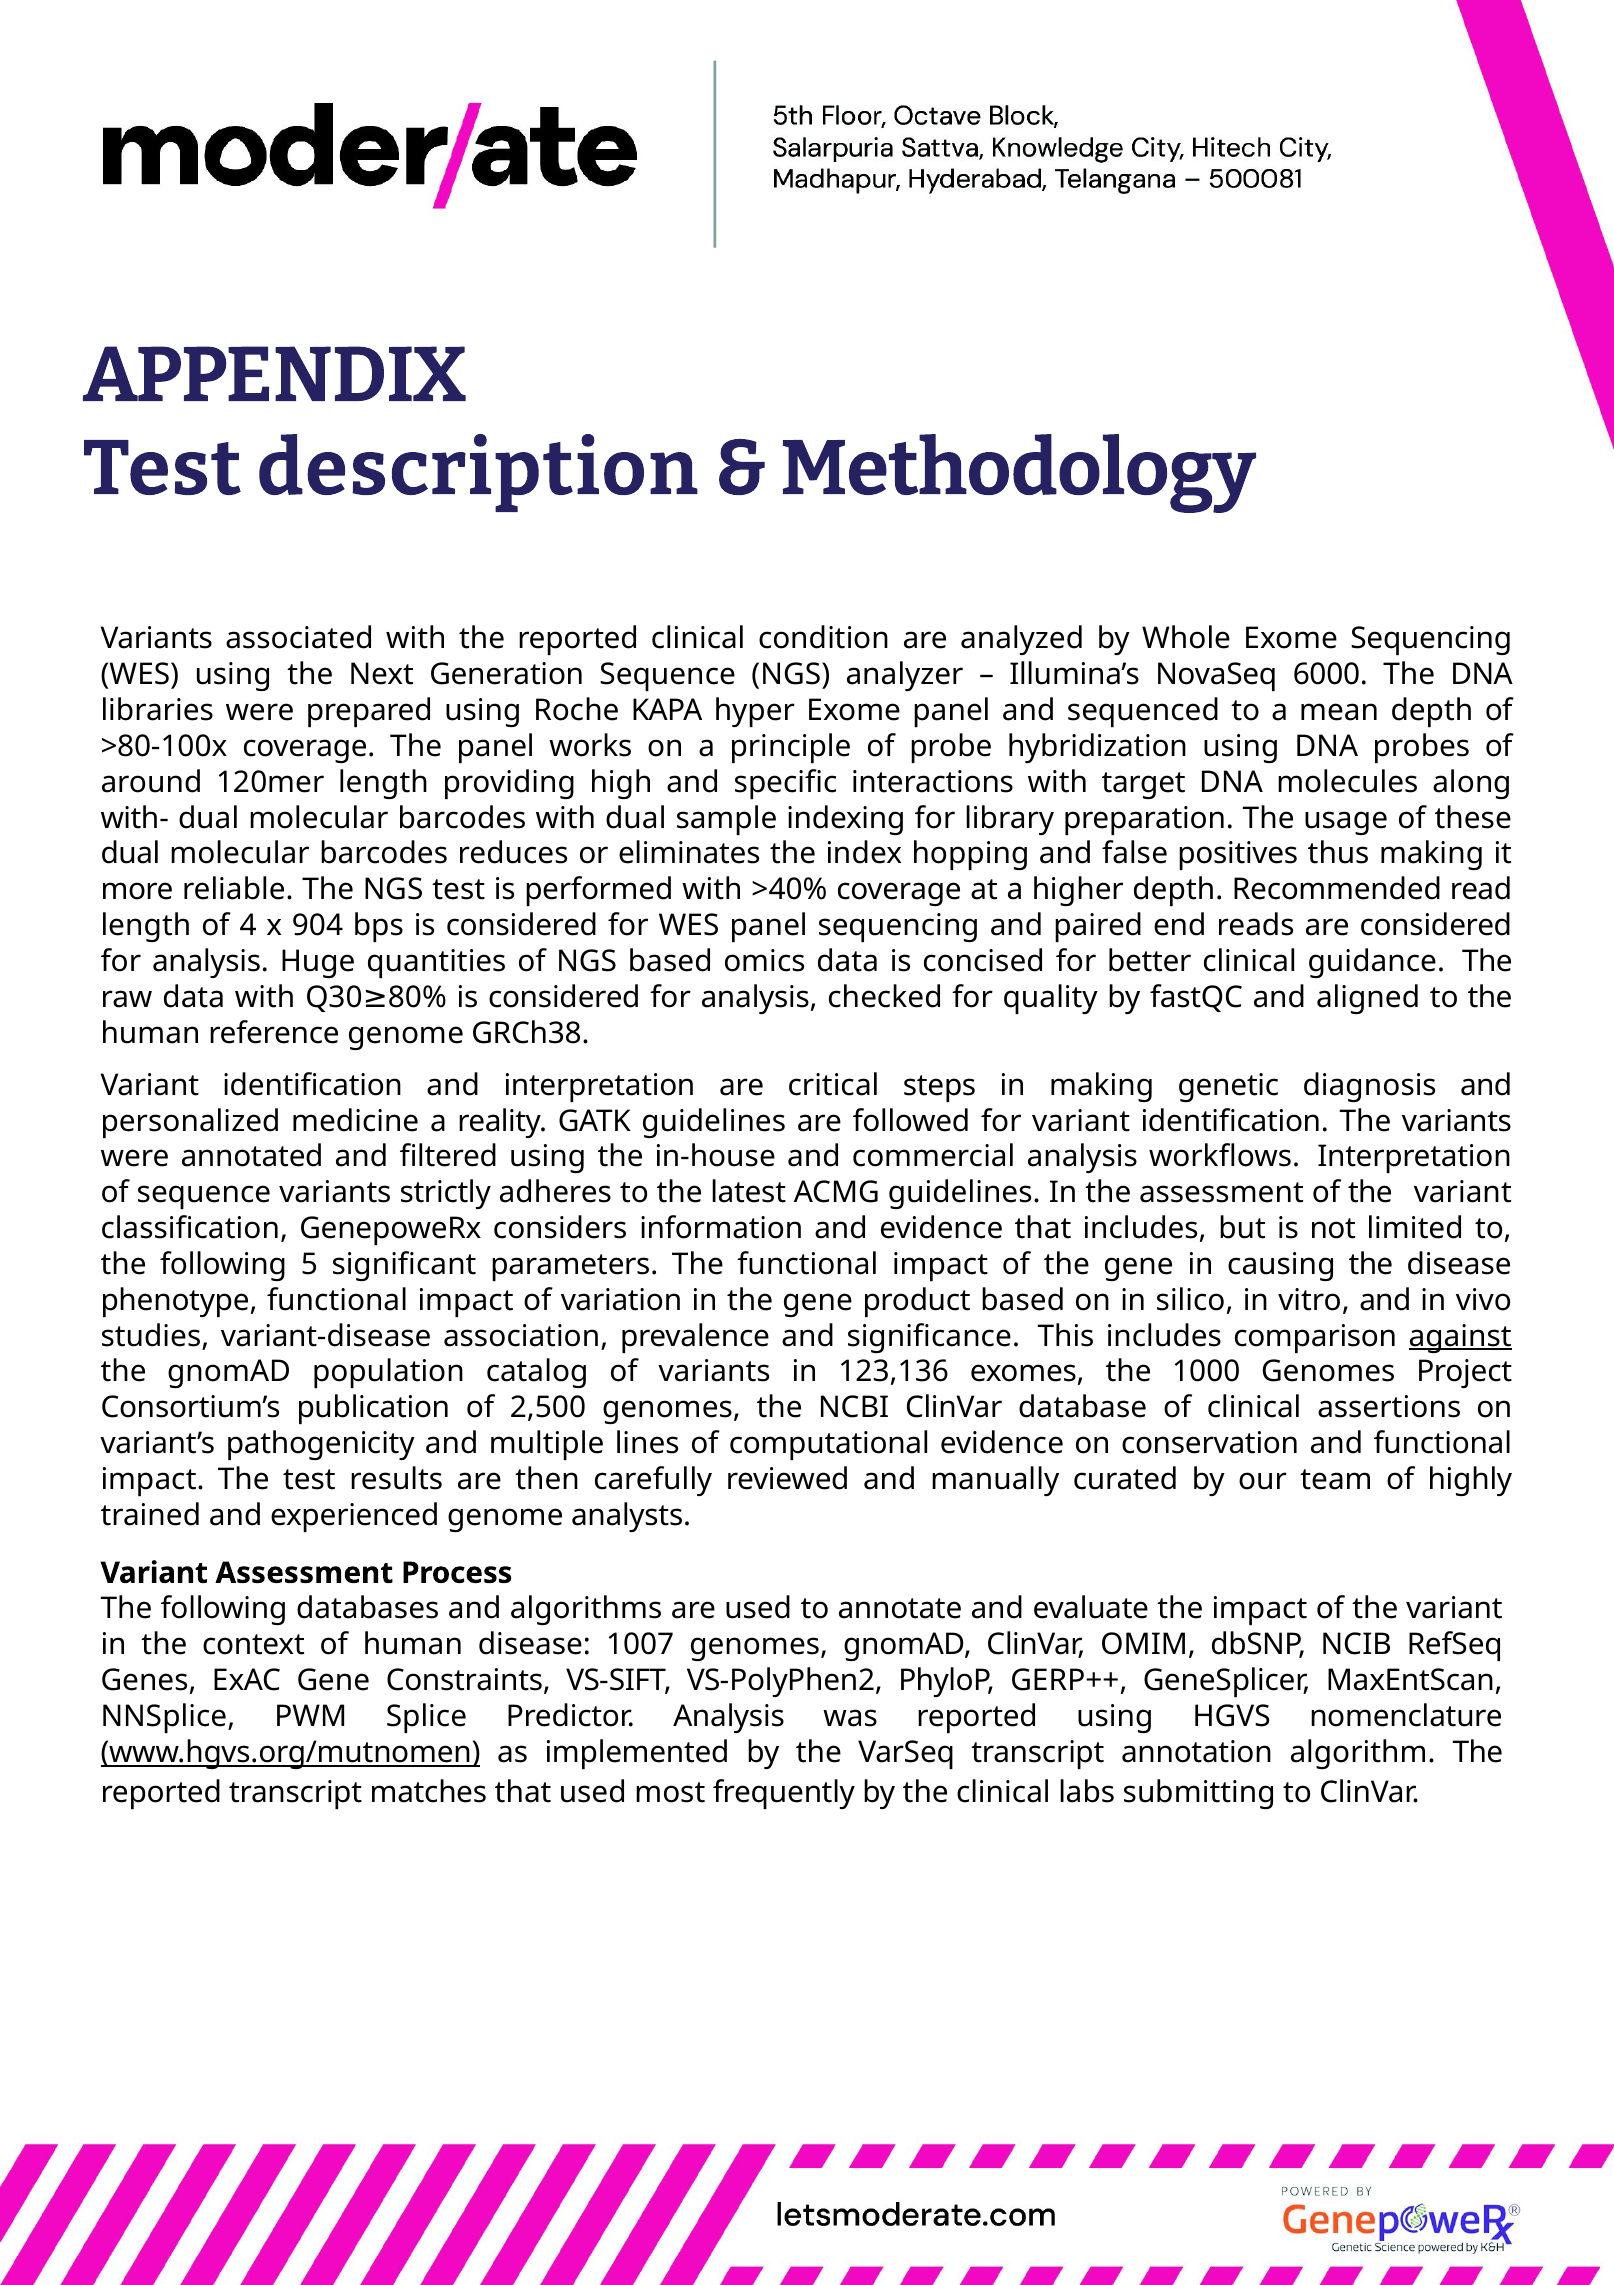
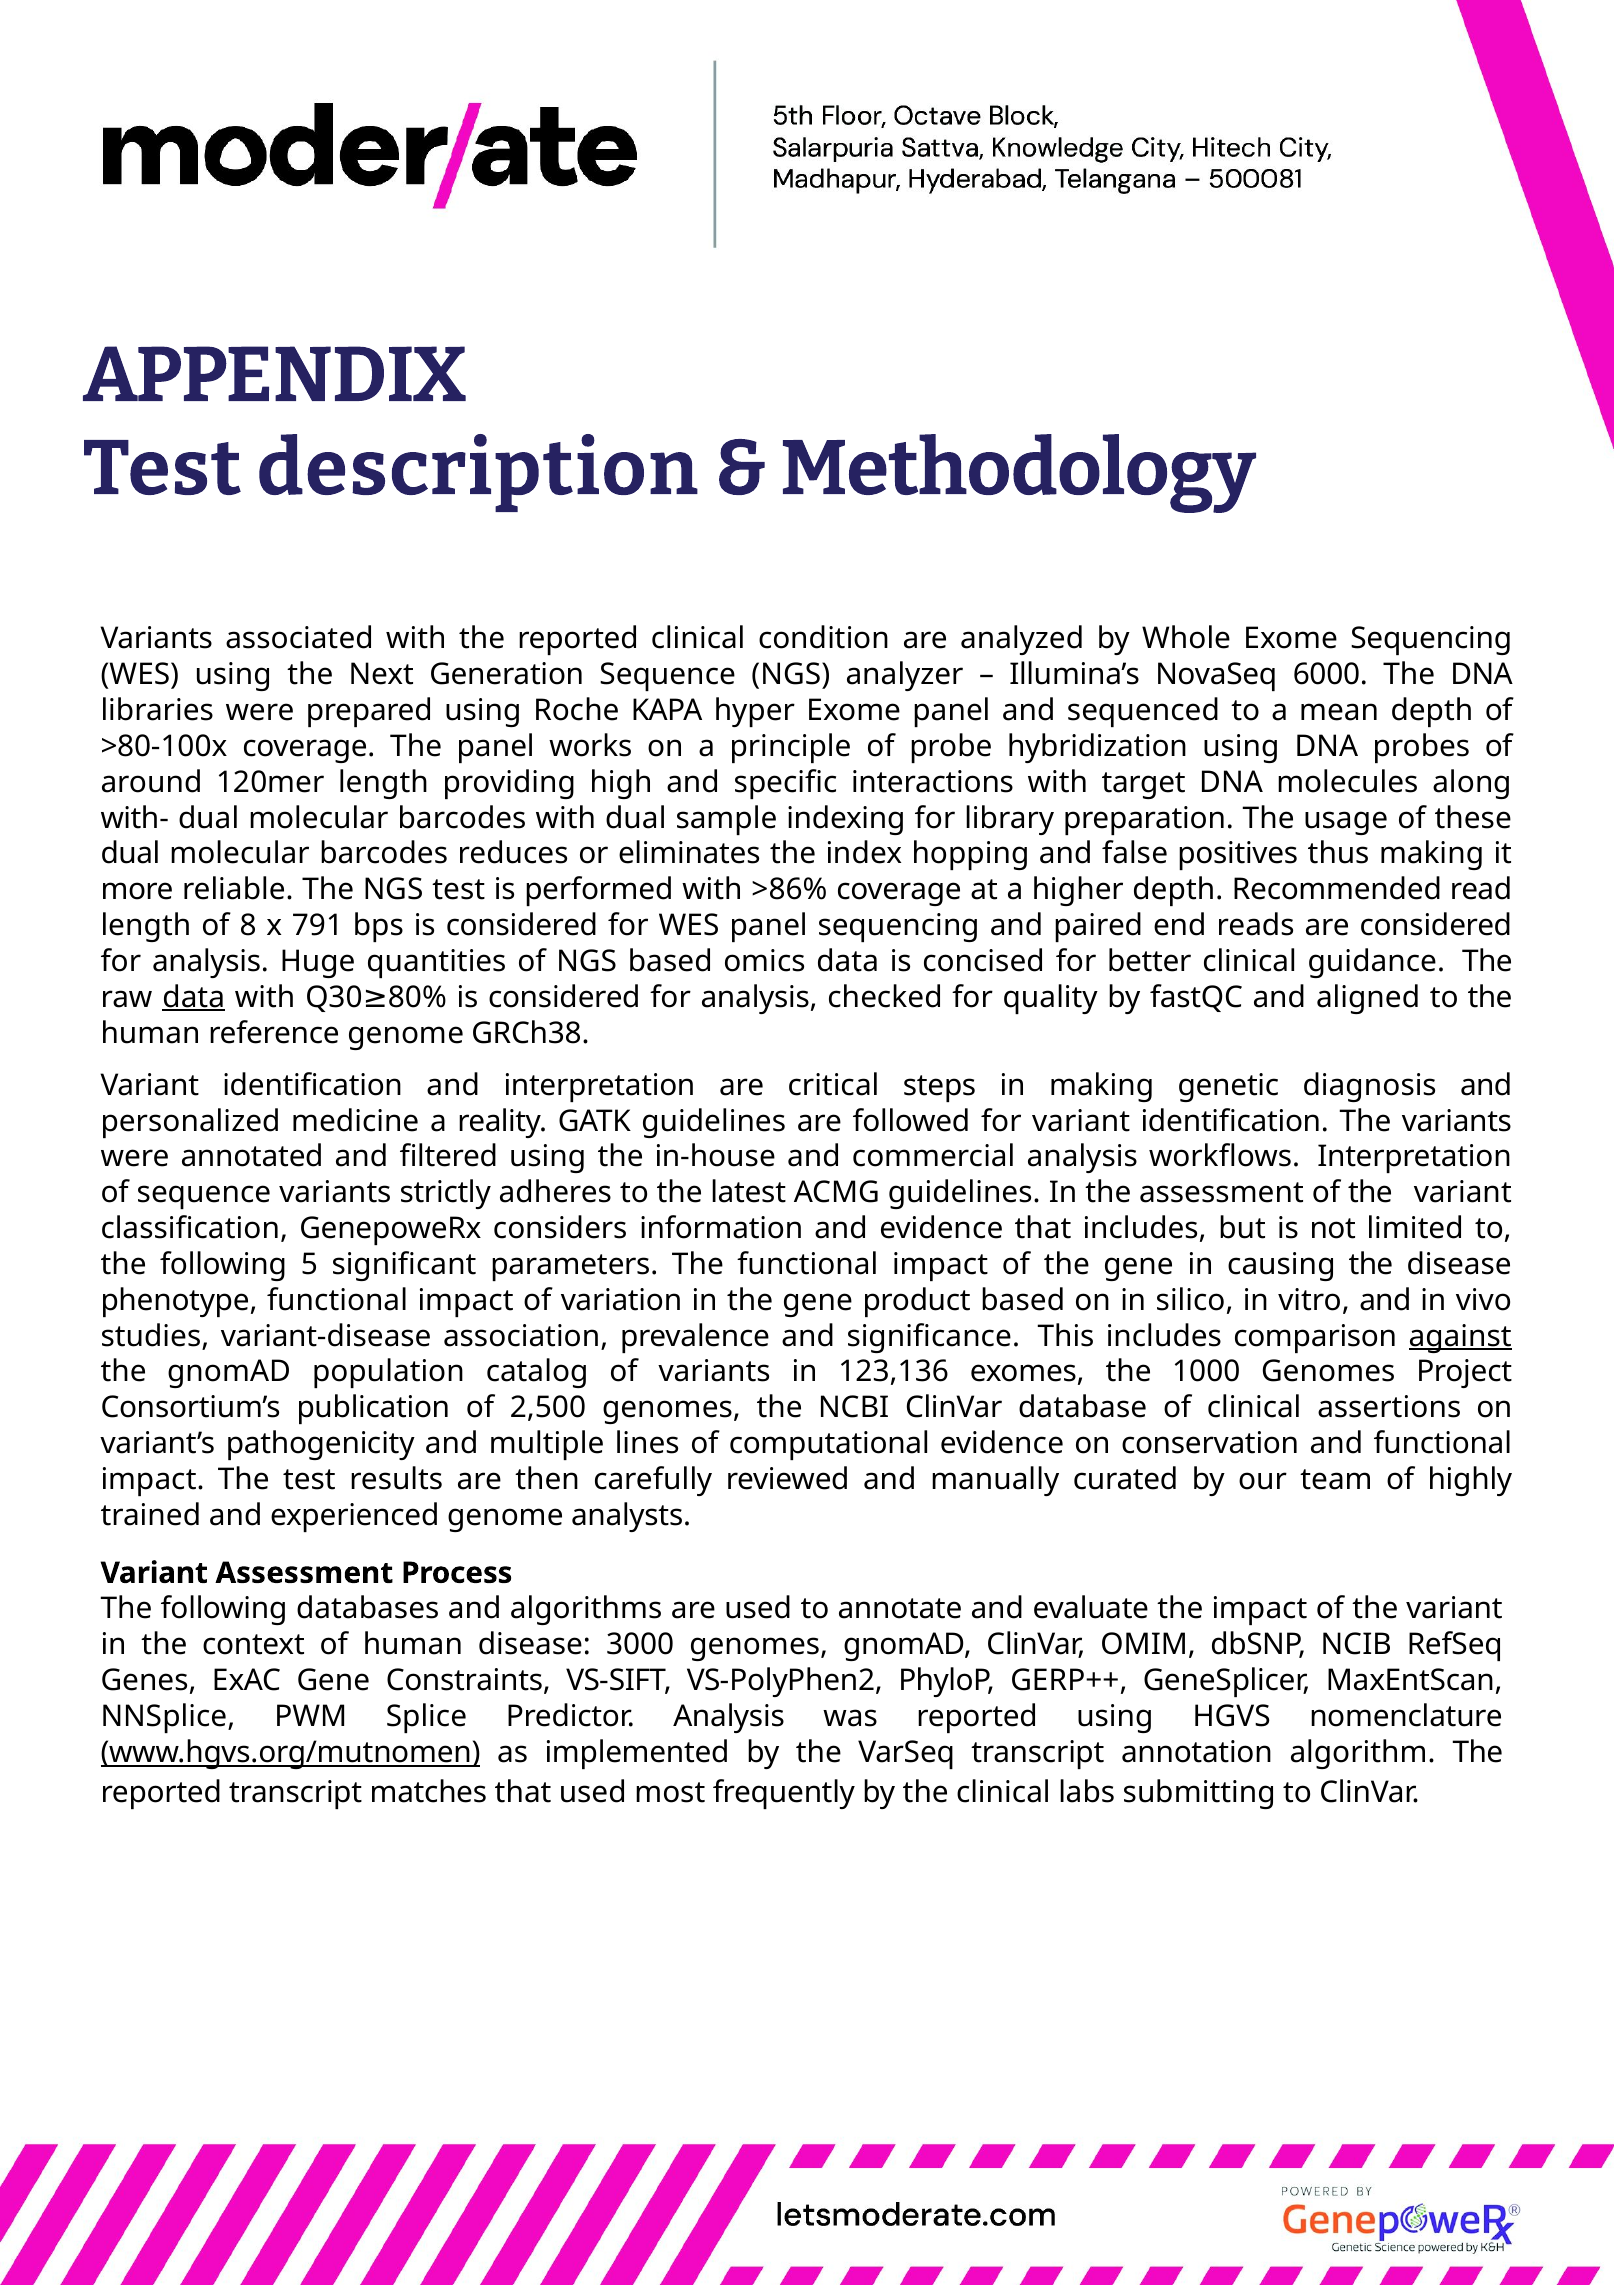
>40%: >40% -> >86%
4: 4 -> 8
904: 904 -> 791
data at (194, 997) underline: none -> present
1007: 1007 -> 3000
